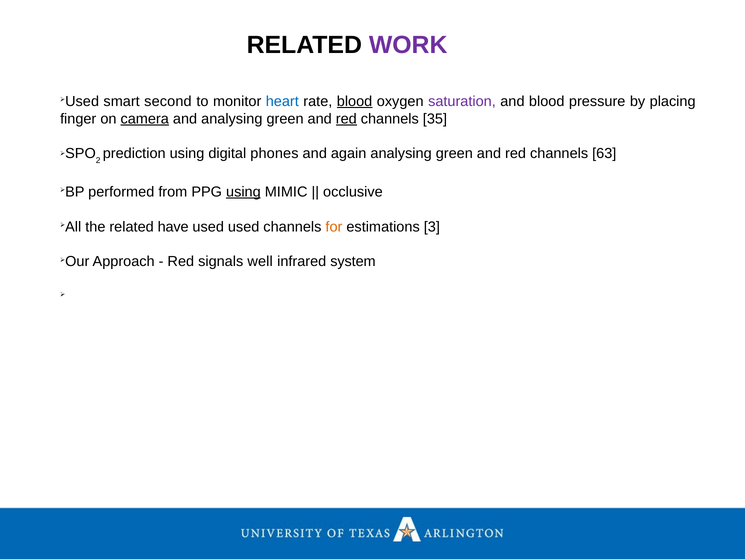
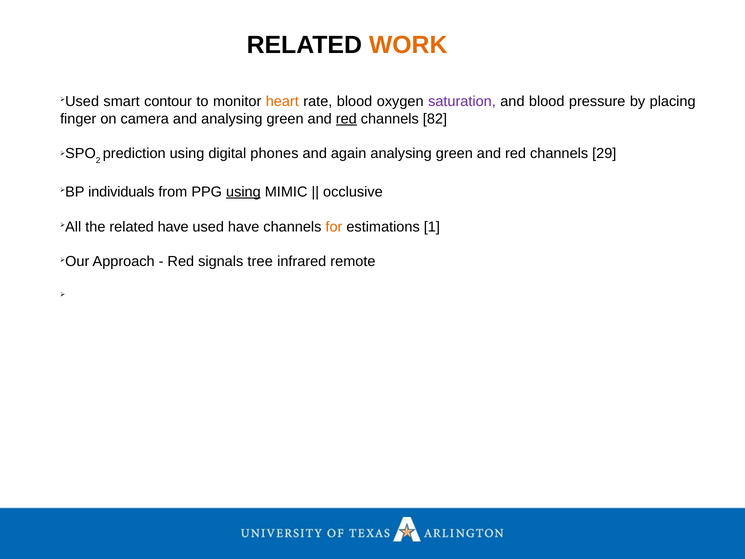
WORK colour: purple -> orange
second: second -> contour
heart colour: blue -> orange
blood at (355, 101) underline: present -> none
camera underline: present -> none
35: 35 -> 82
63: 63 -> 29
performed: performed -> individuals
used used: used -> have
3: 3 -> 1
well: well -> tree
system: system -> remote
